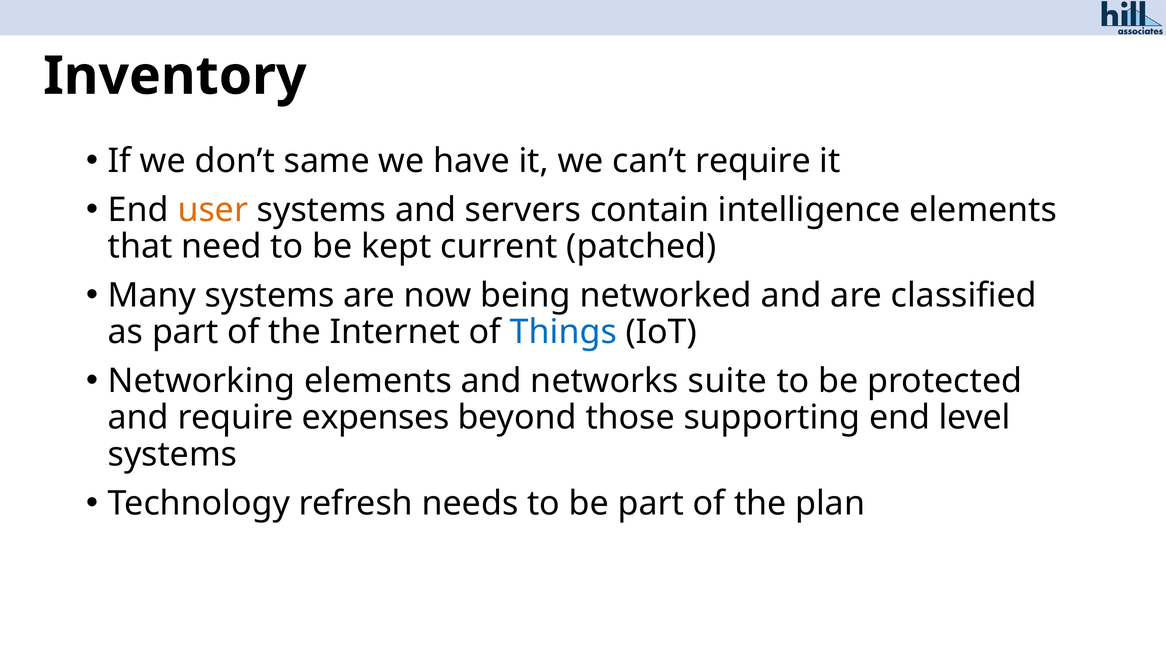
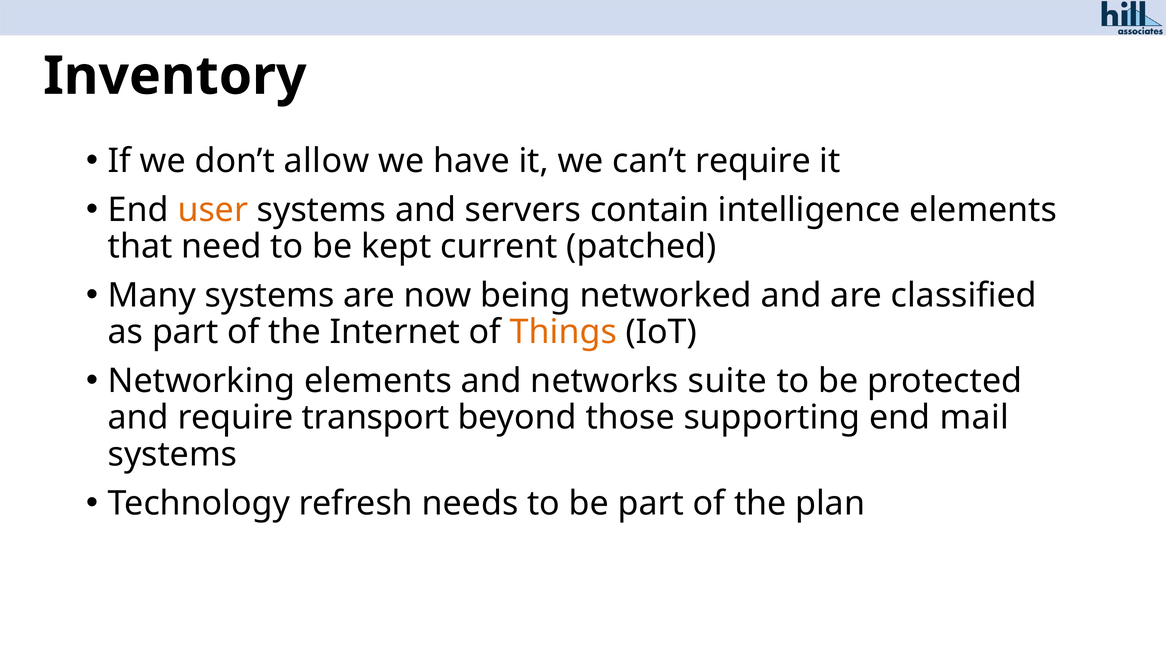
same: same -> allow
Things colour: blue -> orange
expenses: expenses -> transport
level: level -> mail
